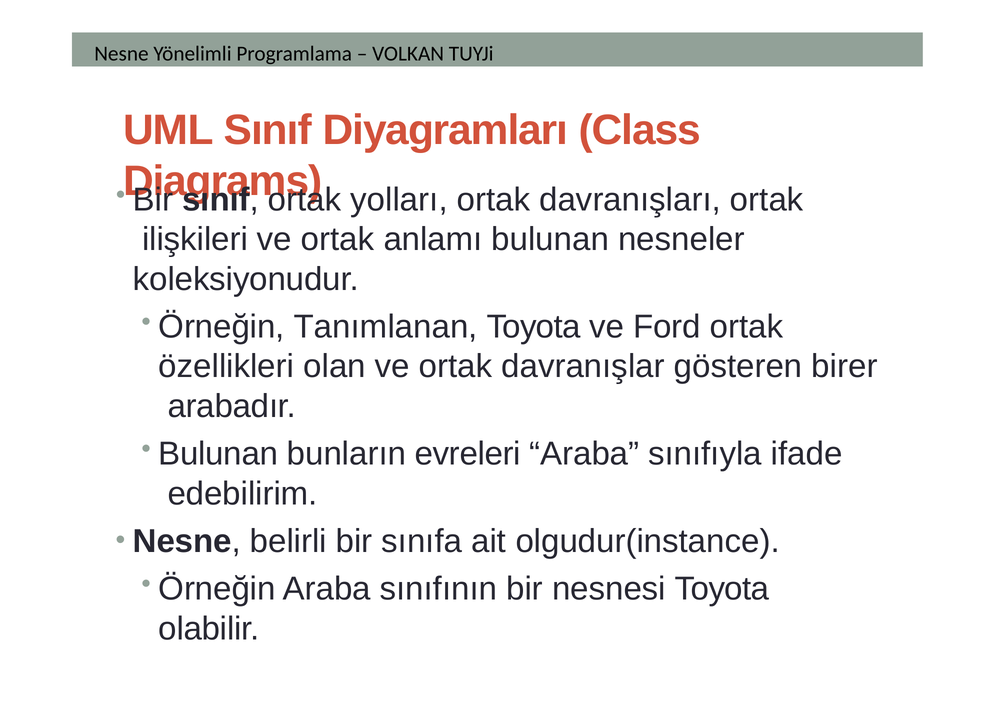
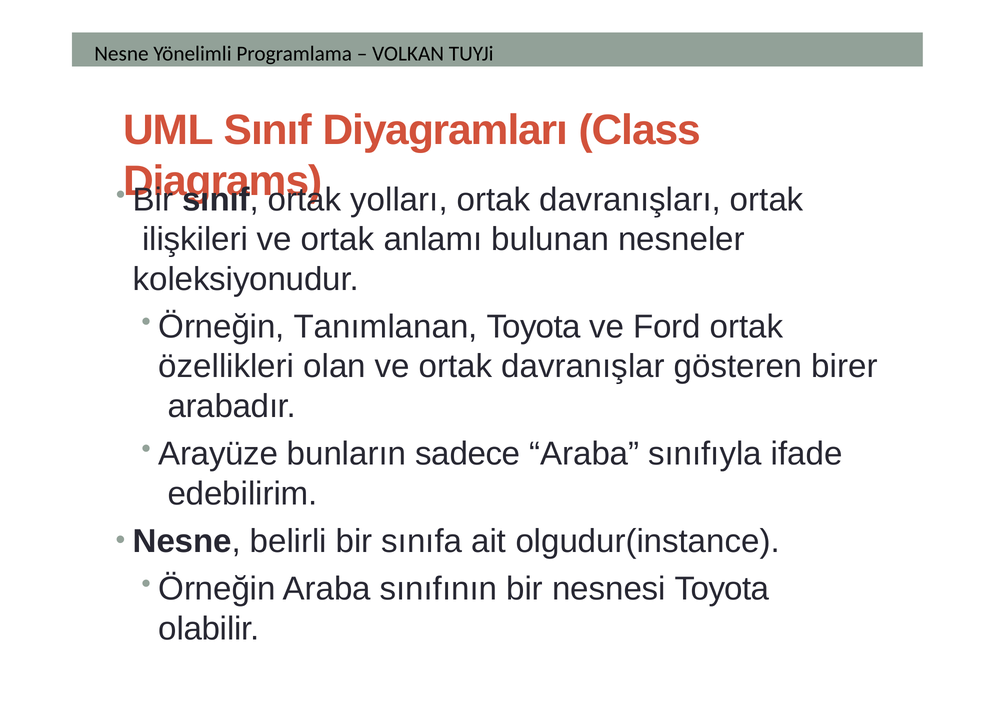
Bulunan at (218, 454): Bulunan -> Arayüze
evreleri: evreleri -> sadece
